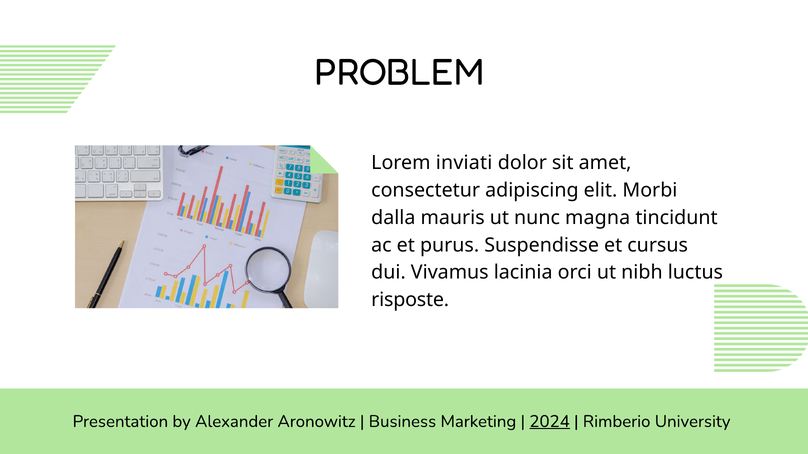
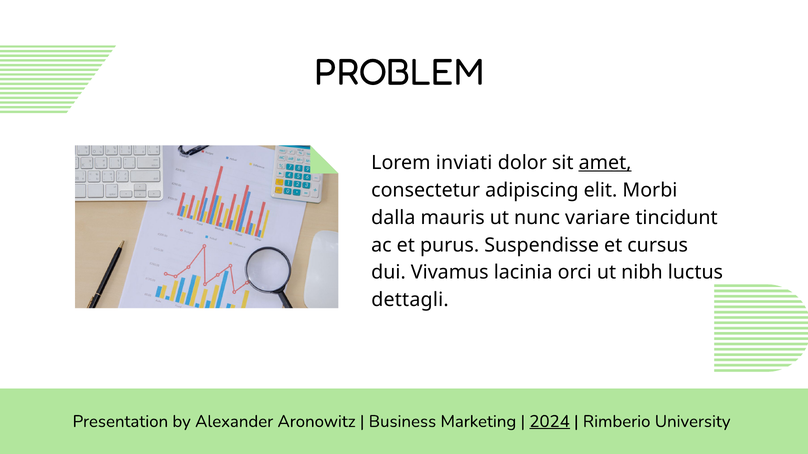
amet underline: none -> present
magna: magna -> variare
risposte: risposte -> dettagli
